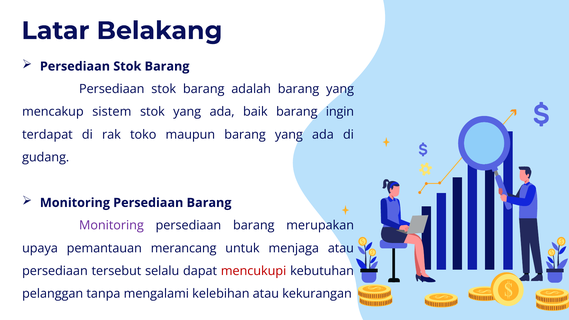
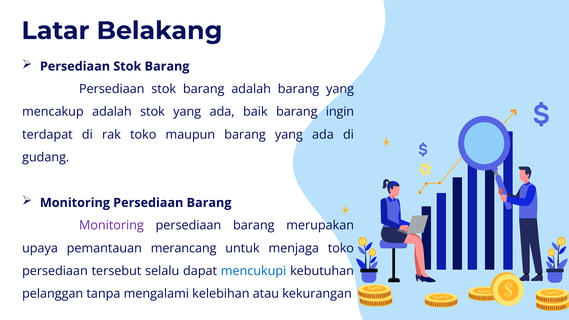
mencakup sistem: sistem -> adalah
menjaga atau: atau -> toko
mencukupi colour: red -> blue
